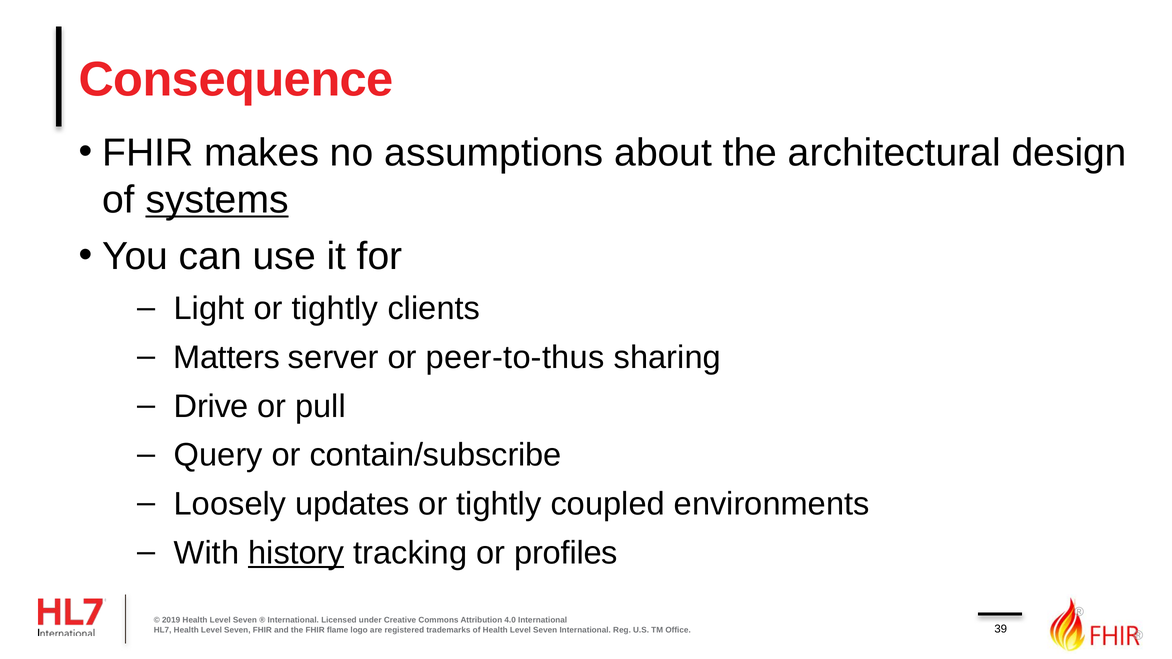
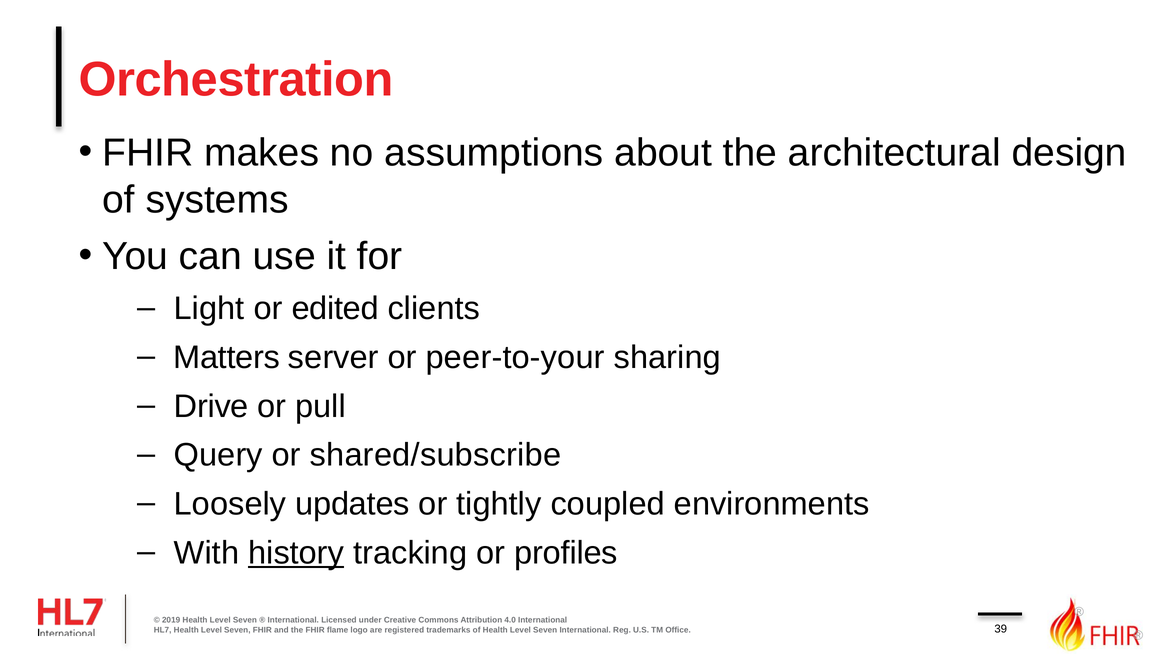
Consequence: Consequence -> Orchestration
systems underline: present -> none
Light or tightly: tightly -> edited
peer-to-thus: peer-to-thus -> peer-to-your
contain/subscribe: contain/subscribe -> shared/subscribe
